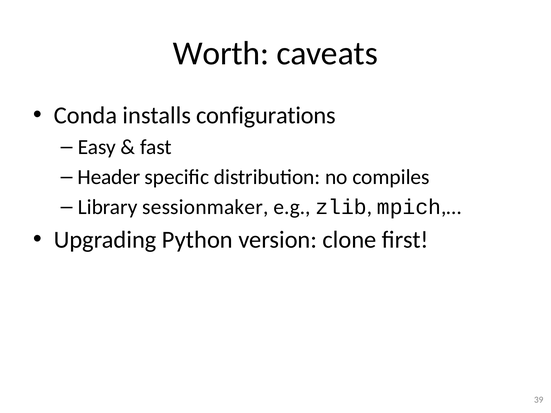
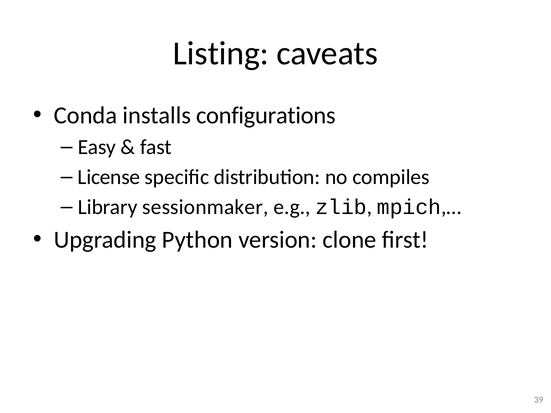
Worth: Worth -> Listing
Header: Header -> License
